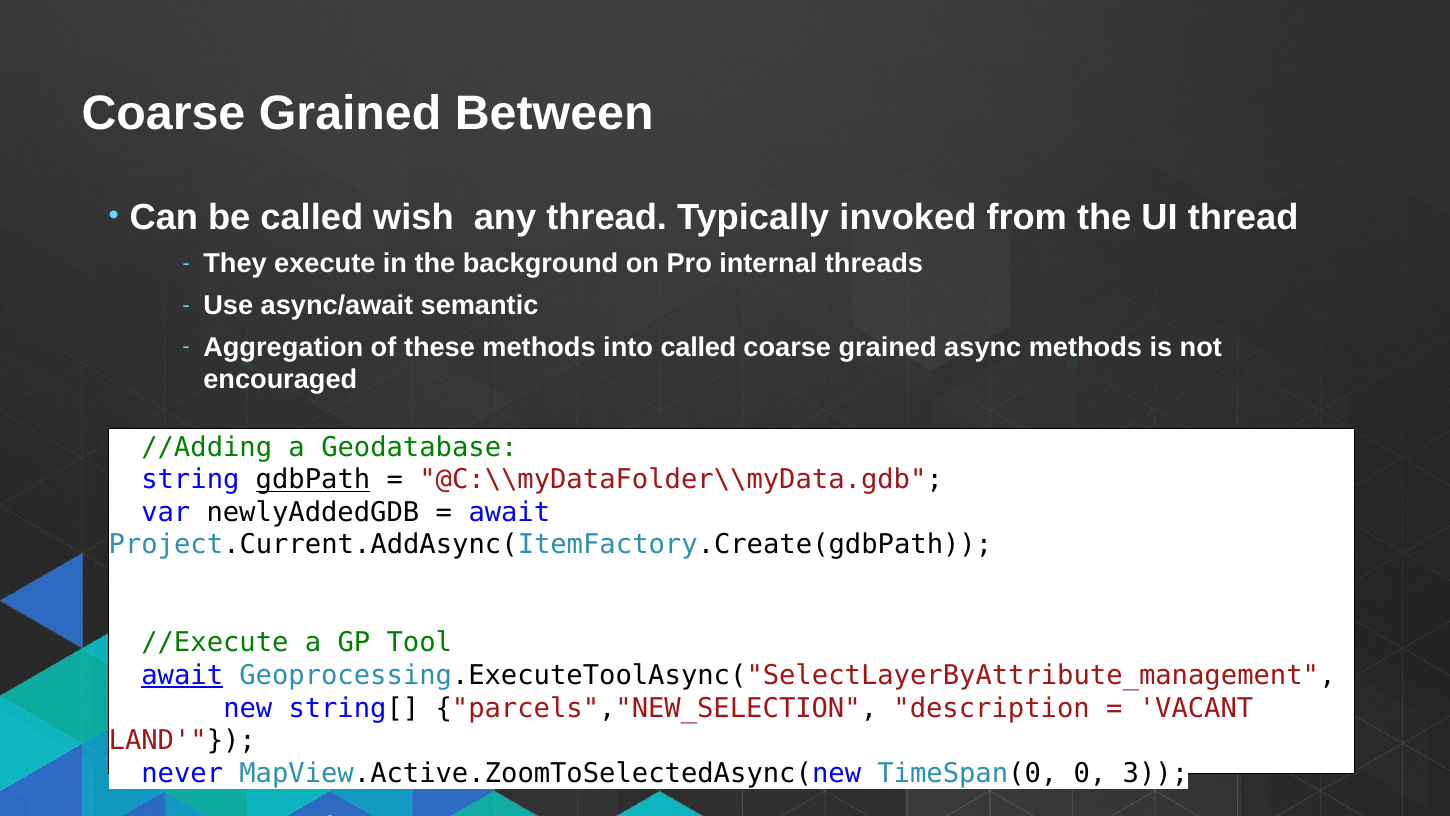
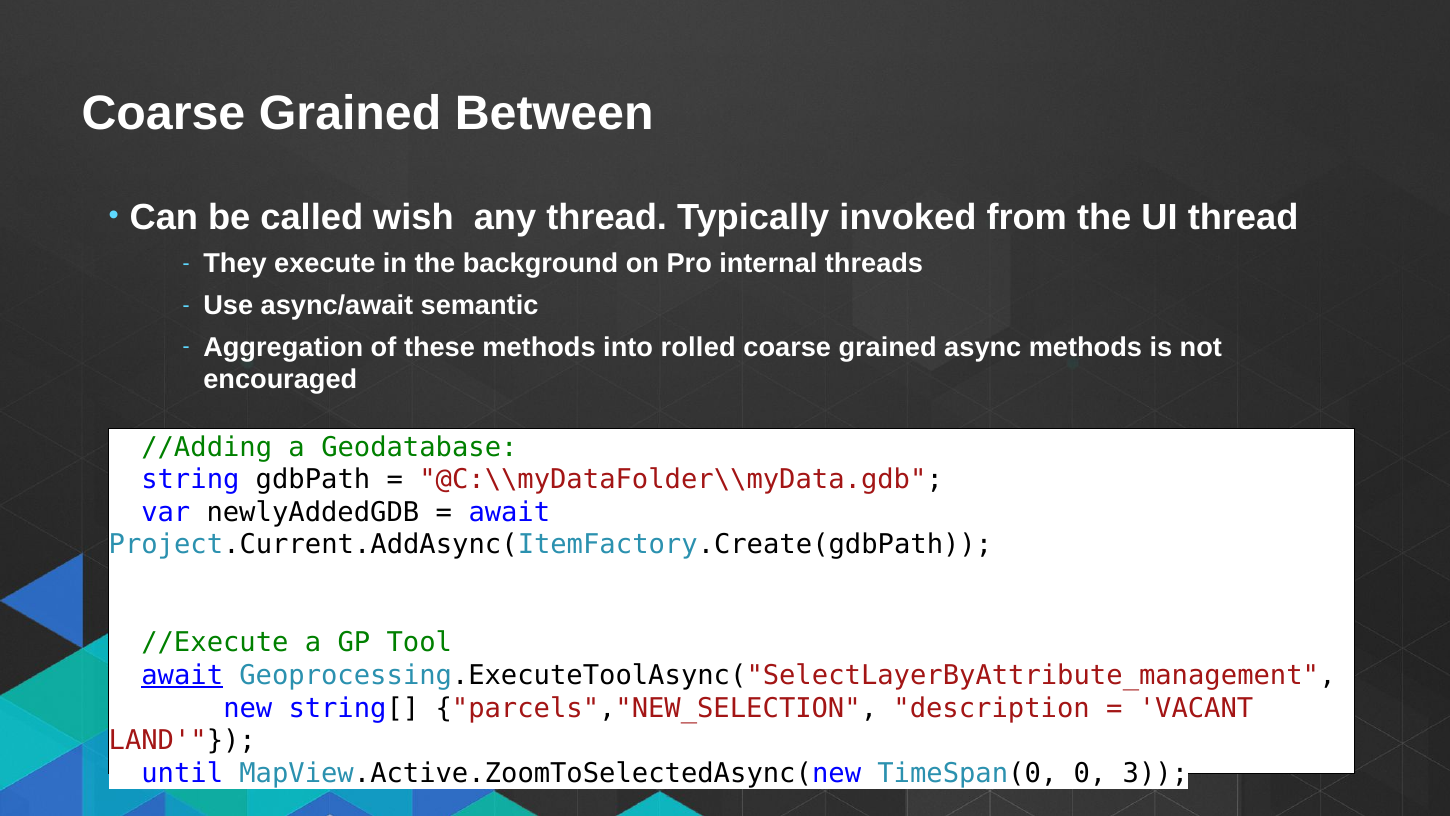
into called: called -> rolled
gdbPath underline: present -> none
never: never -> until
